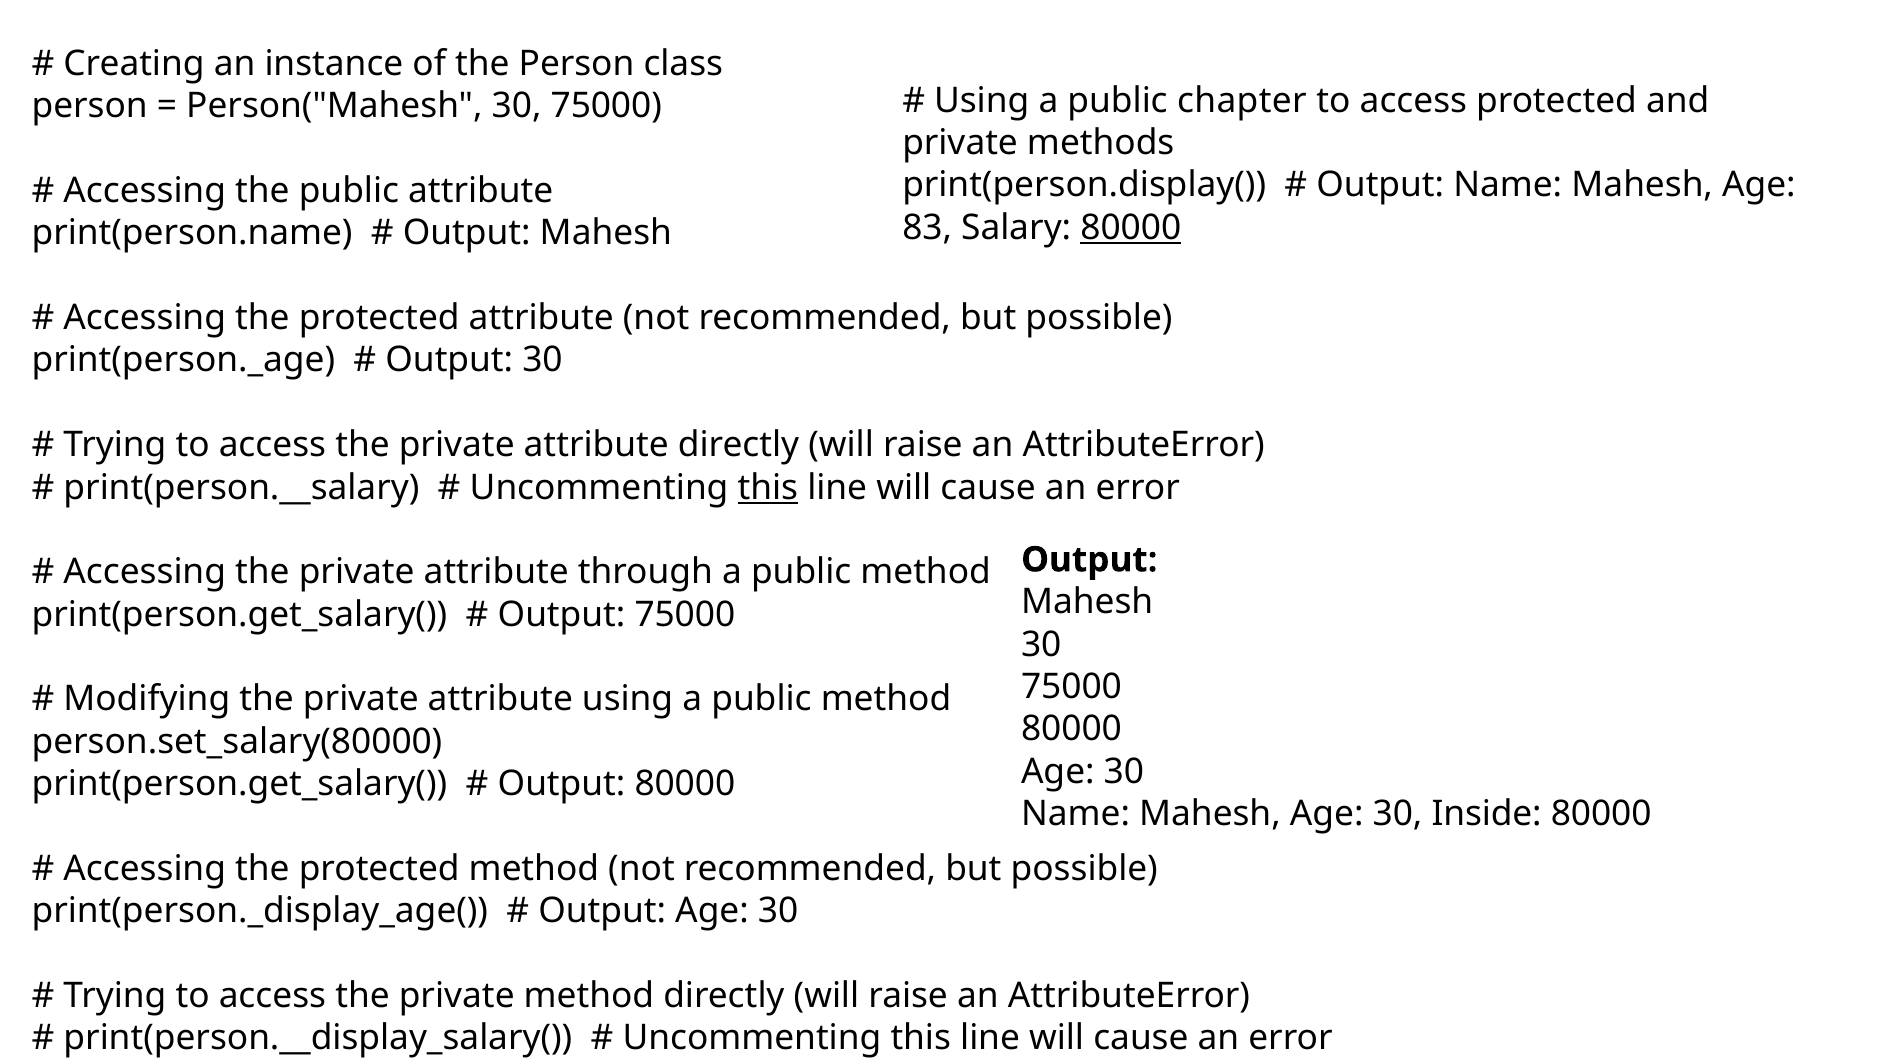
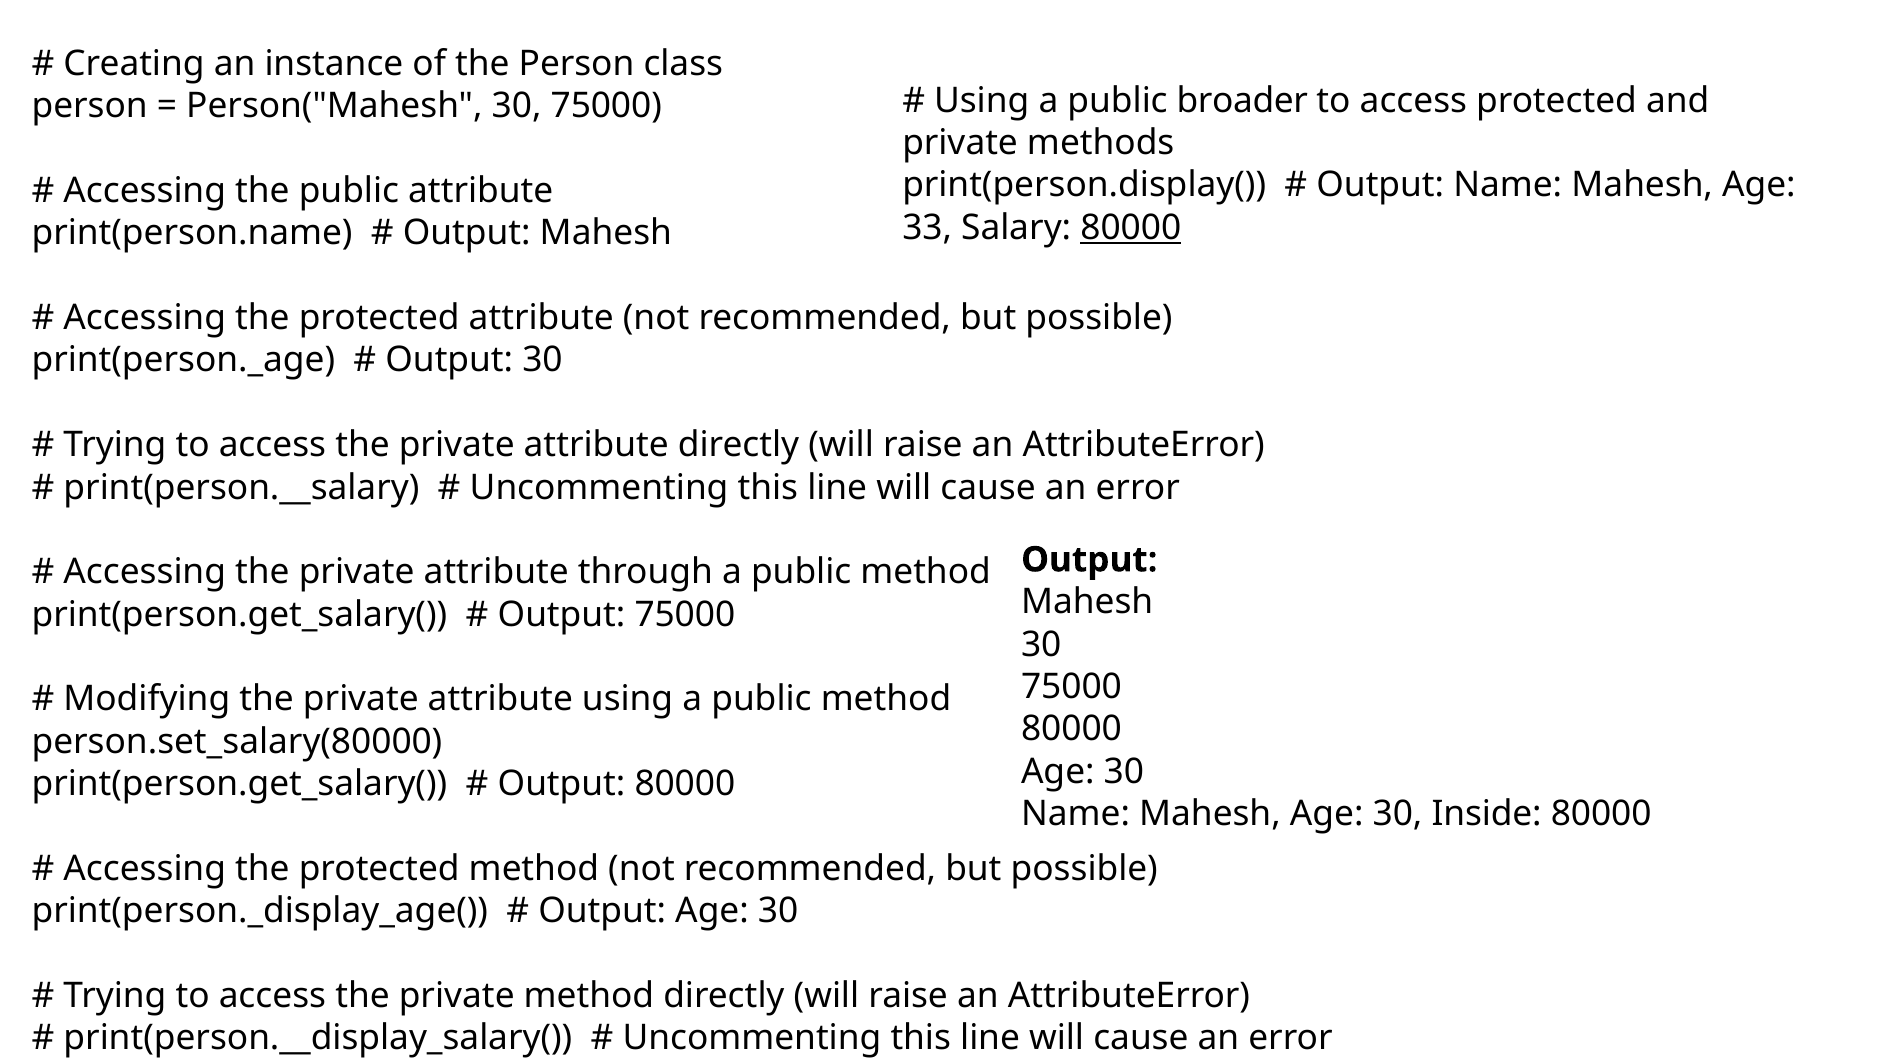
chapter: chapter -> broader
83: 83 -> 33
this at (768, 487) underline: present -> none
